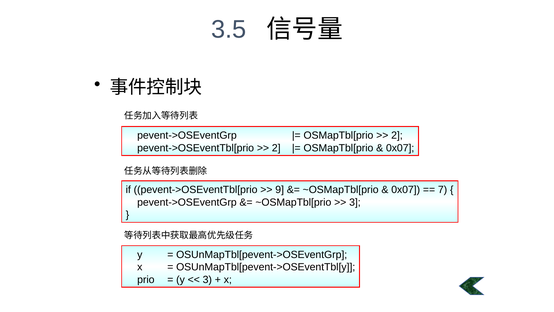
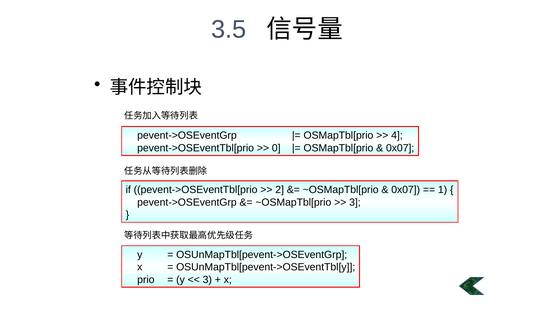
2 at (397, 135): 2 -> 4
2 at (276, 148): 2 -> 0
9: 9 -> 2
7: 7 -> 1
